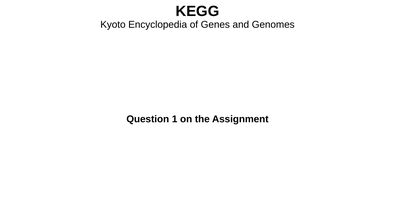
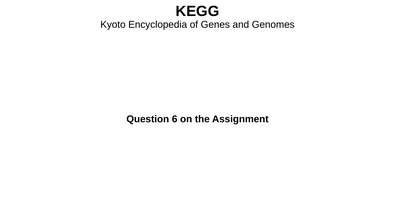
1: 1 -> 6
